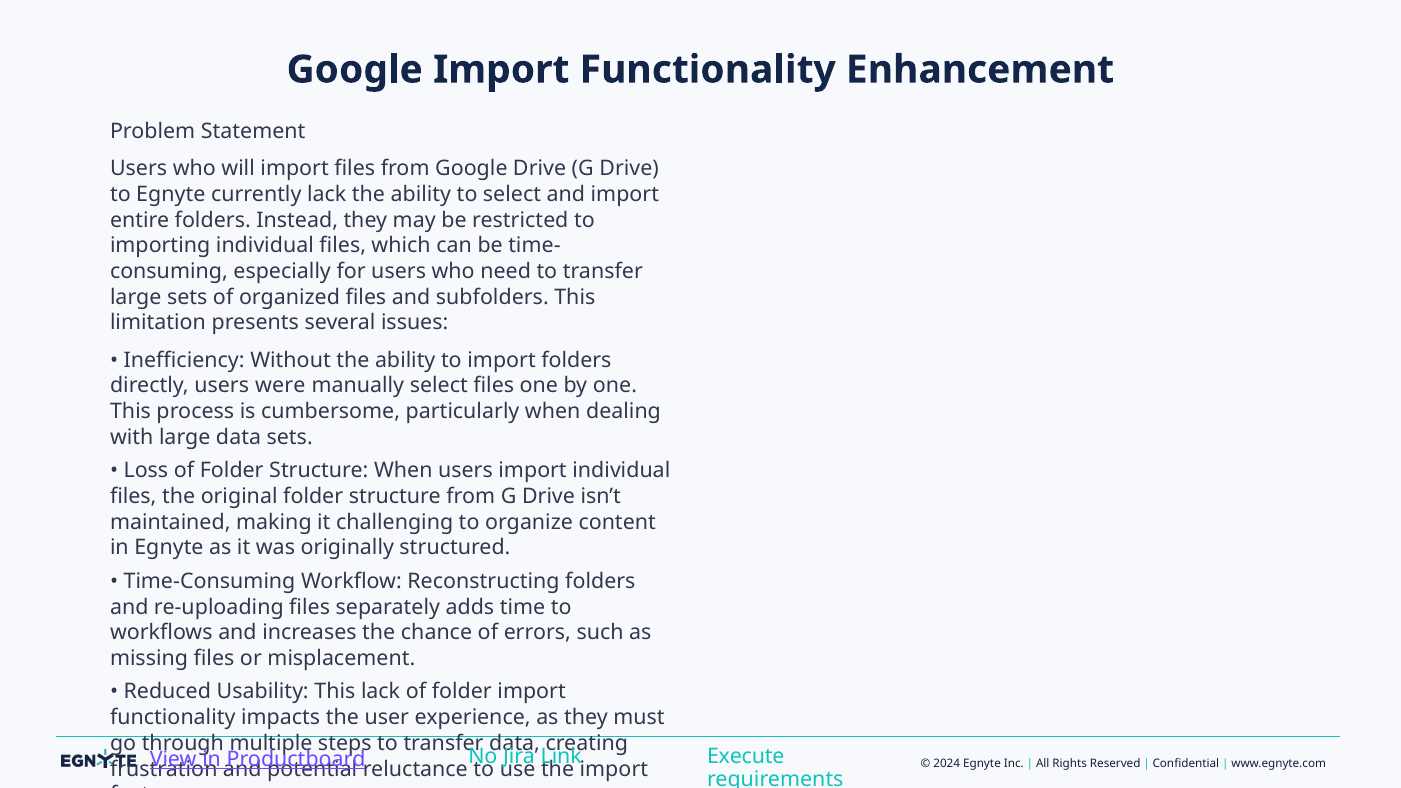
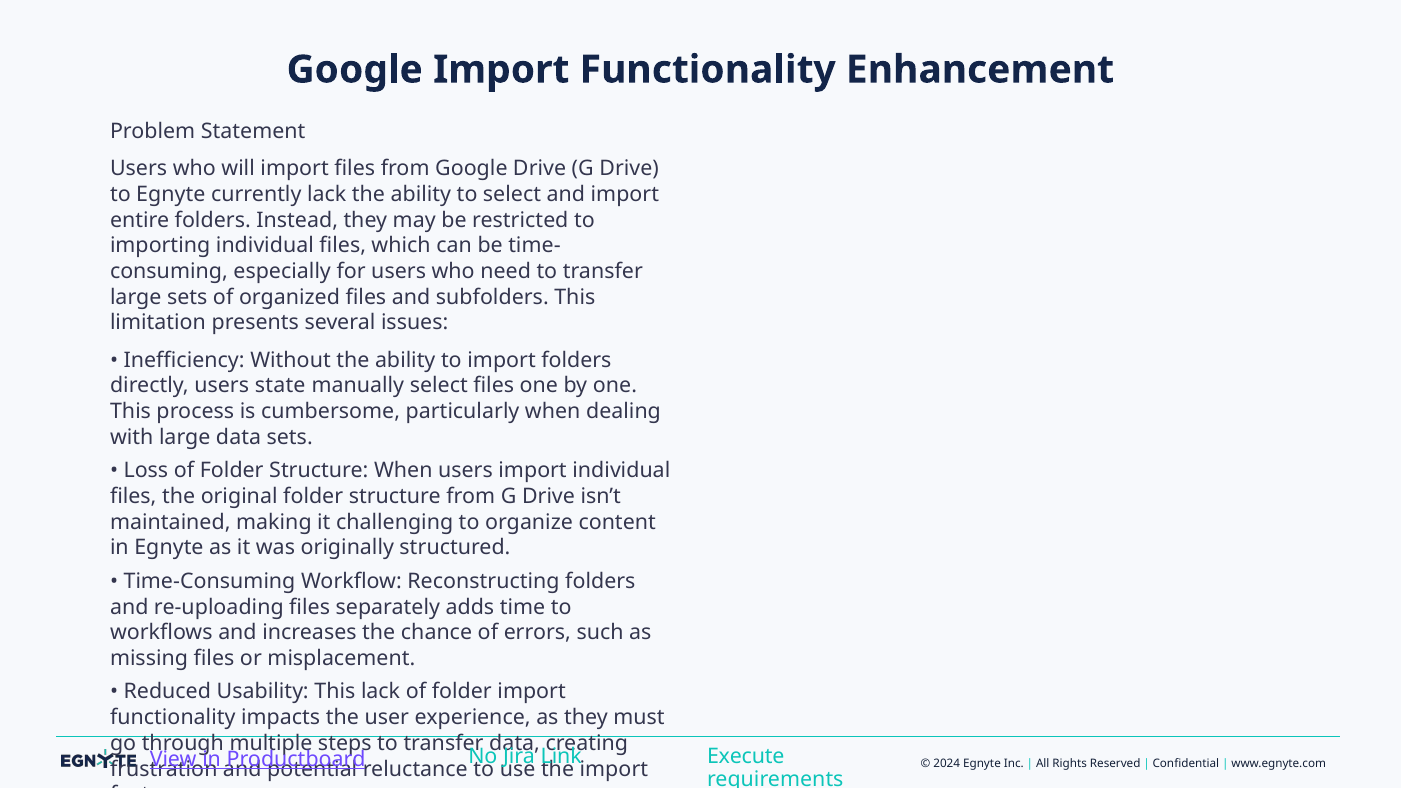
were: were -> state
